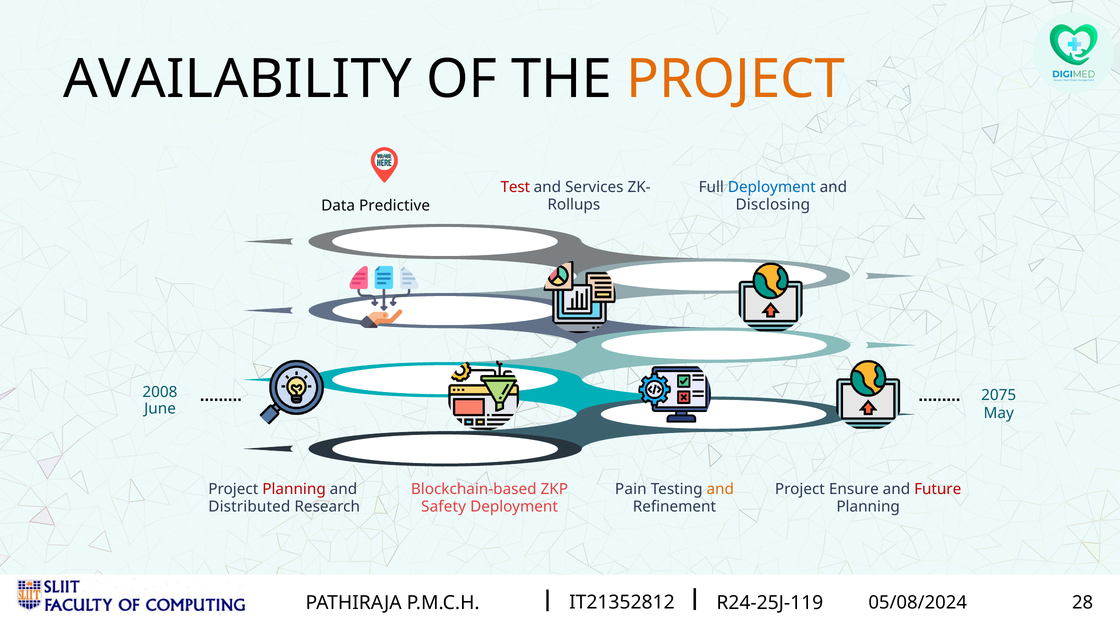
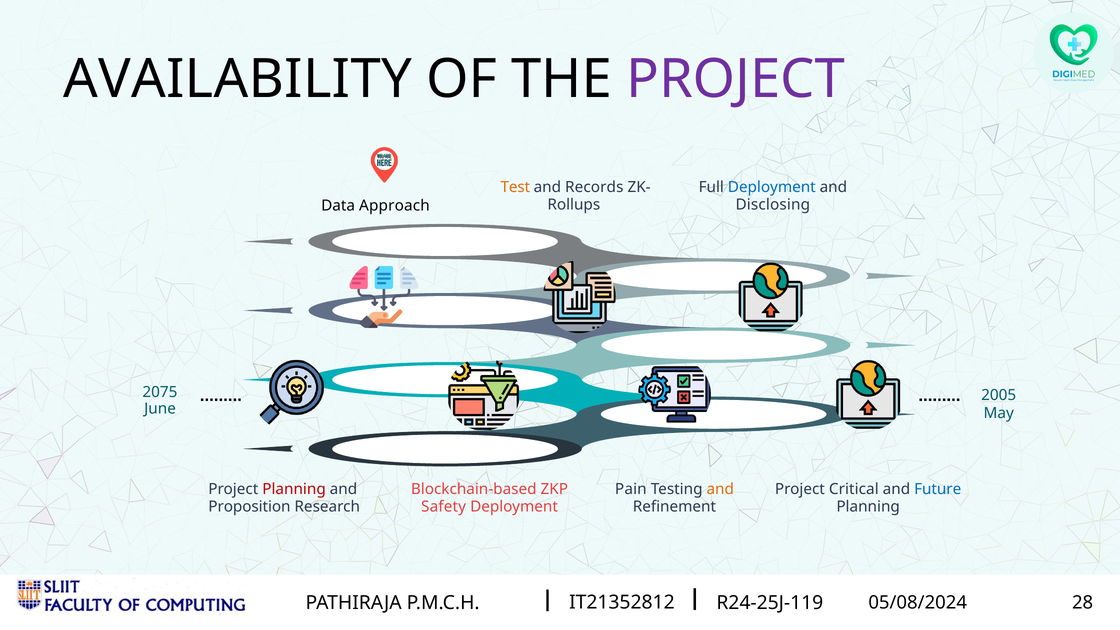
PROJECT at (736, 79) colour: orange -> purple
Test colour: red -> orange
Services: Services -> Records
Predictive: Predictive -> Approach
2008: 2008 -> 2075
2075: 2075 -> 2005
Ensure: Ensure -> Critical
Future colour: red -> blue
Distributed: Distributed -> Proposition
